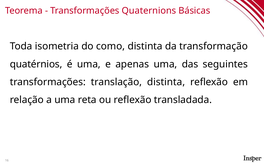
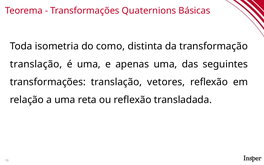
quatérnios at (36, 64): quatérnios -> translação
translação distinta: distinta -> vetores
